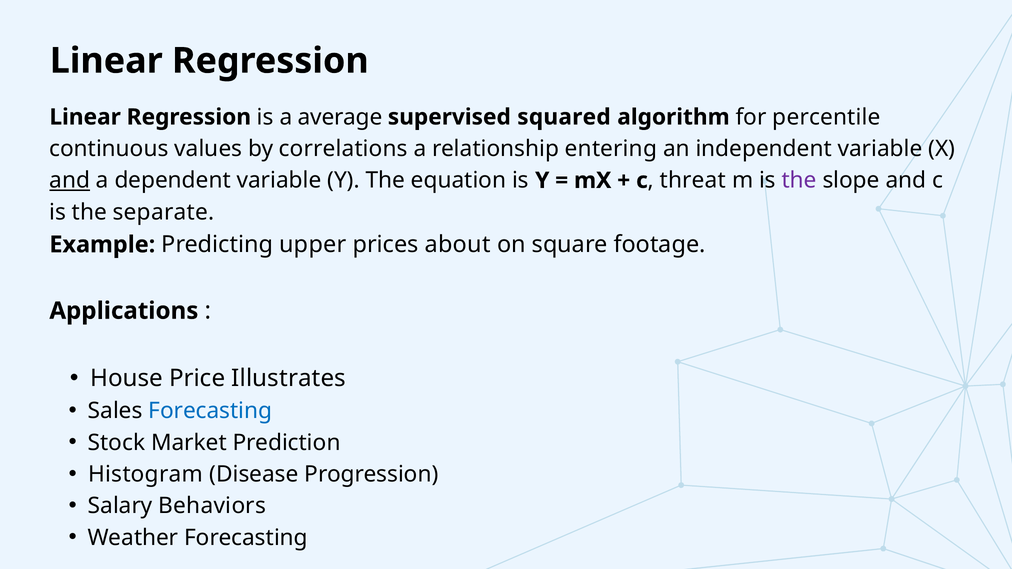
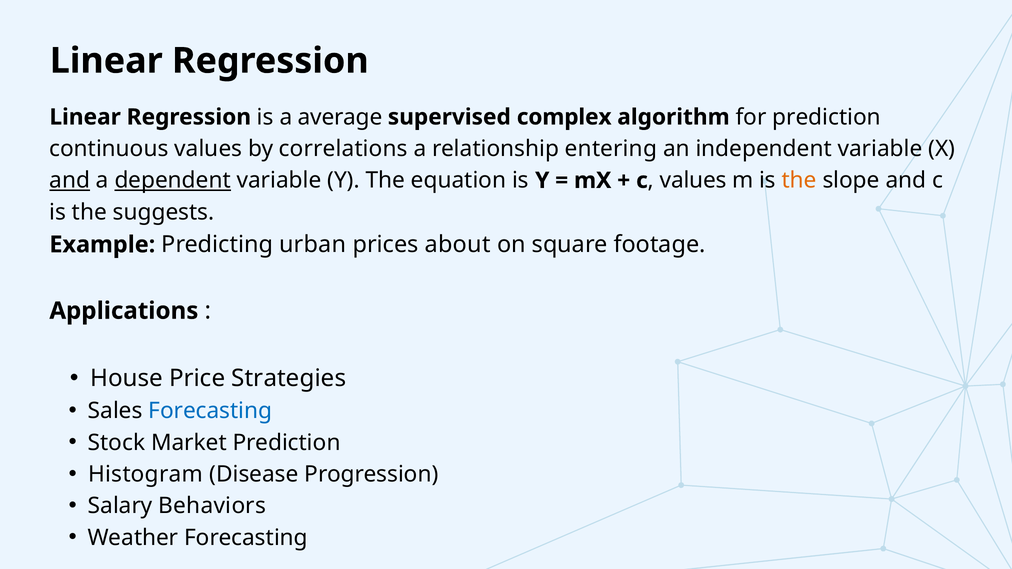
squared: squared -> complex
for percentile: percentile -> prediction
dependent underline: none -> present
threat at (693, 181): threat -> values
the at (799, 181) colour: purple -> orange
separate: separate -> suggests
upper: upper -> urban
Illustrates: Illustrates -> Strategies
